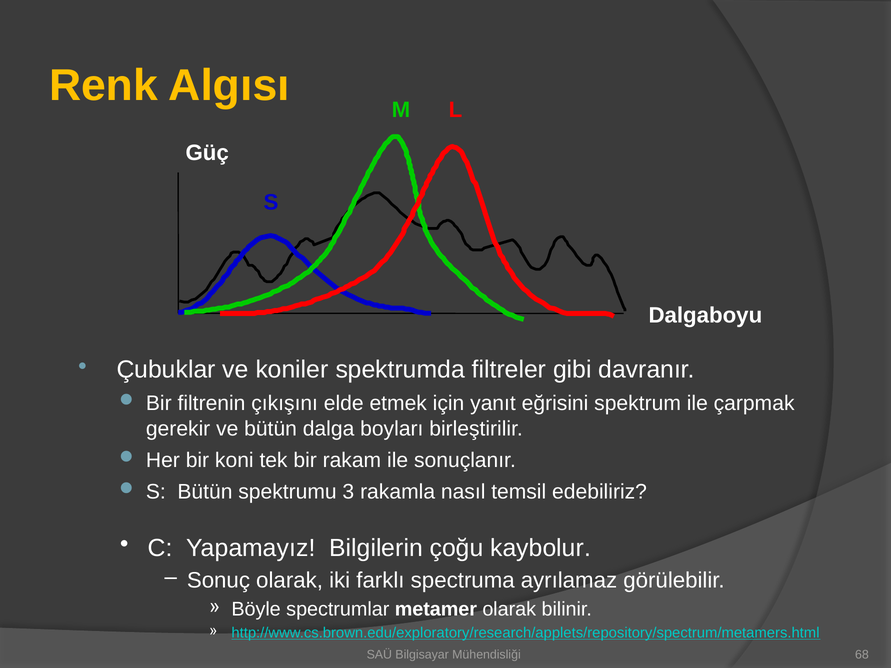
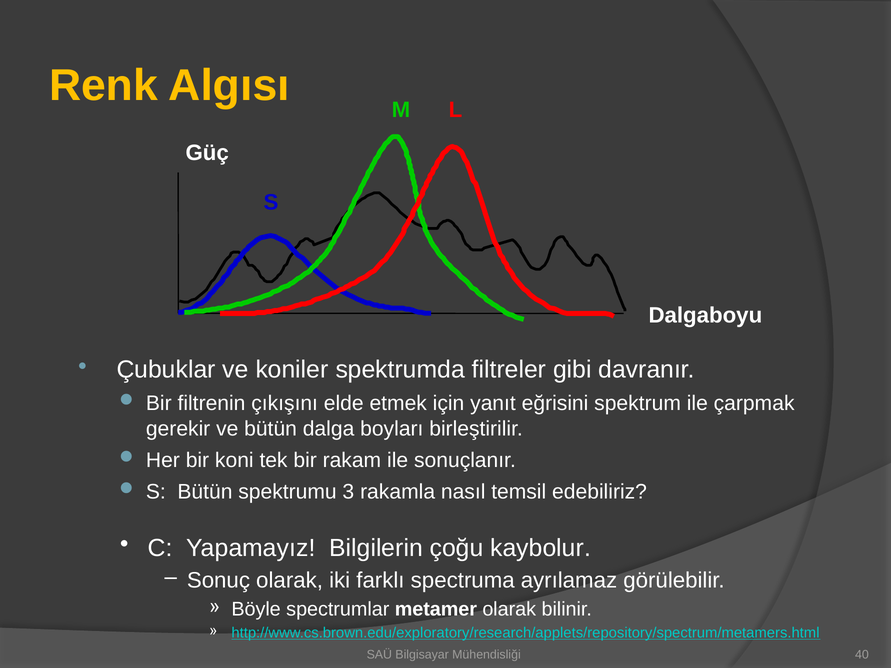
68: 68 -> 40
